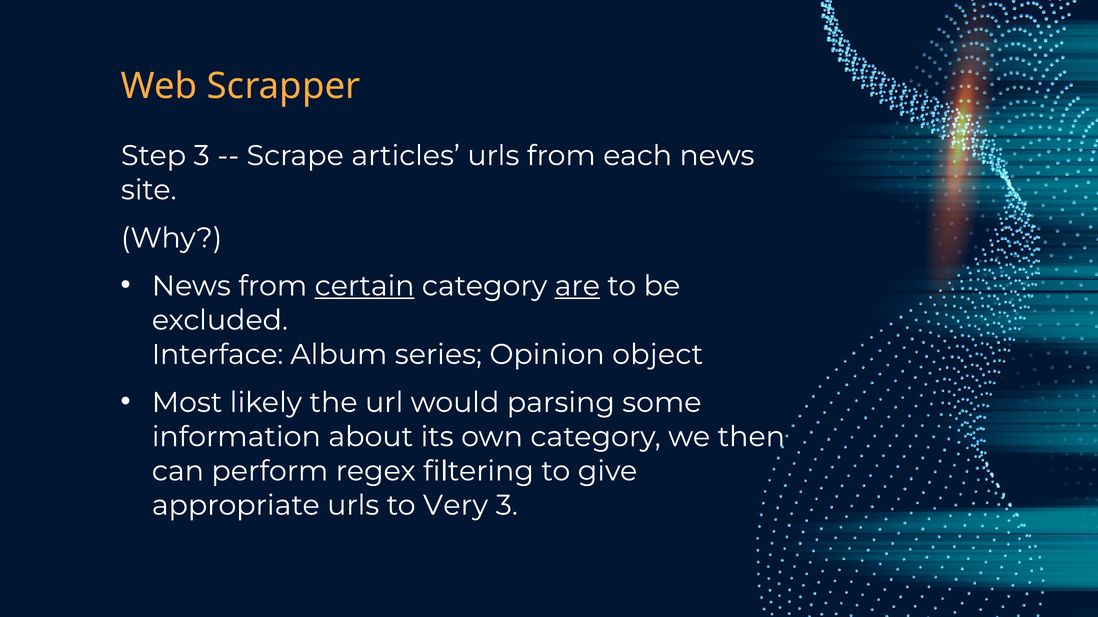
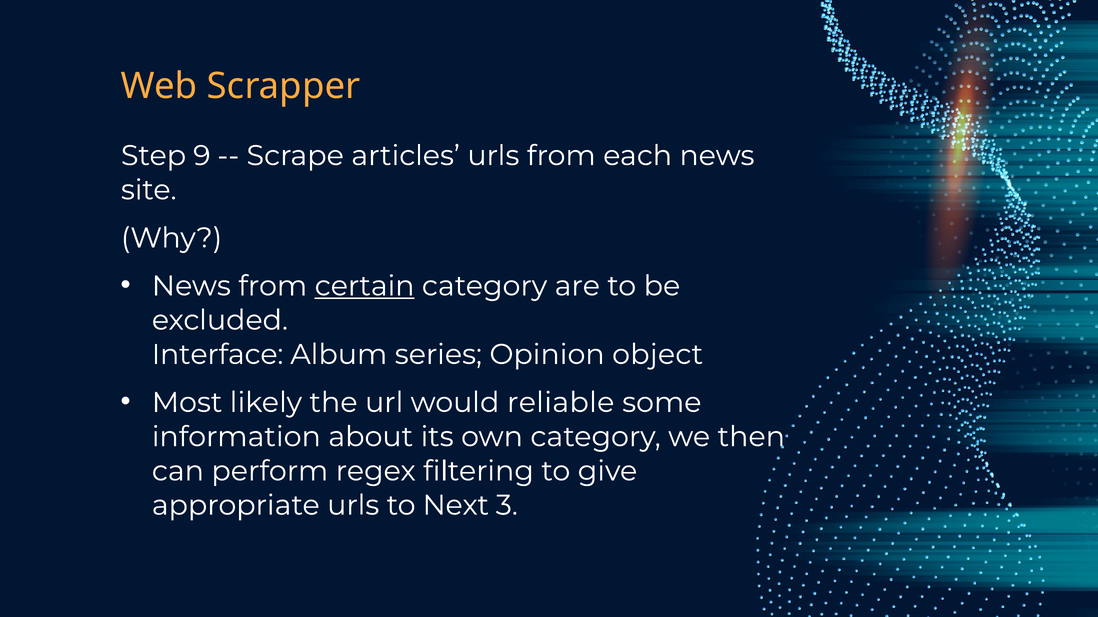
Step 3: 3 -> 9
are underline: present -> none
parsing: parsing -> reliable
Very: Very -> Next
